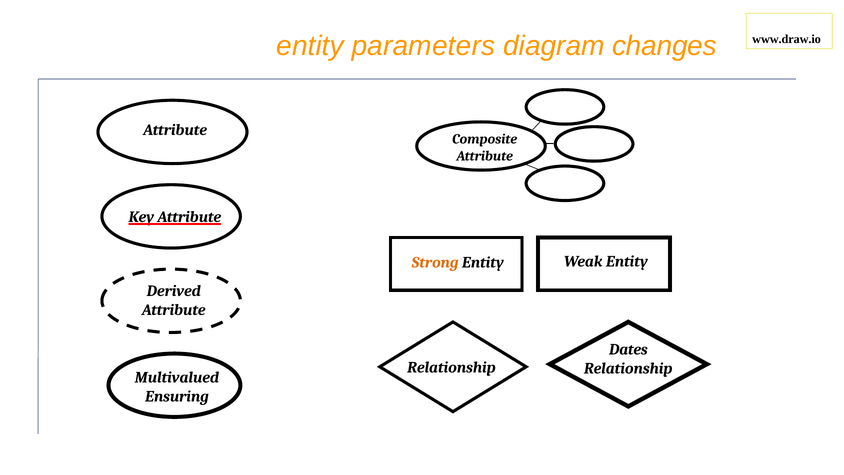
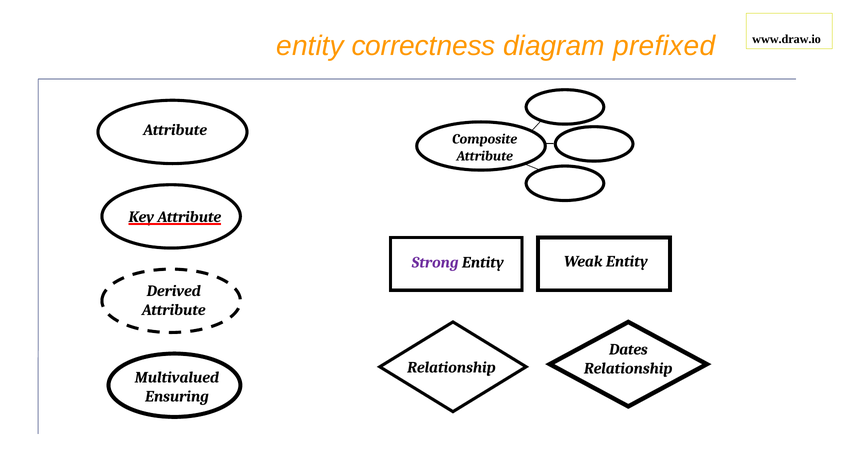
parameters: parameters -> correctness
changes: changes -> prefixed
Strong colour: orange -> purple
